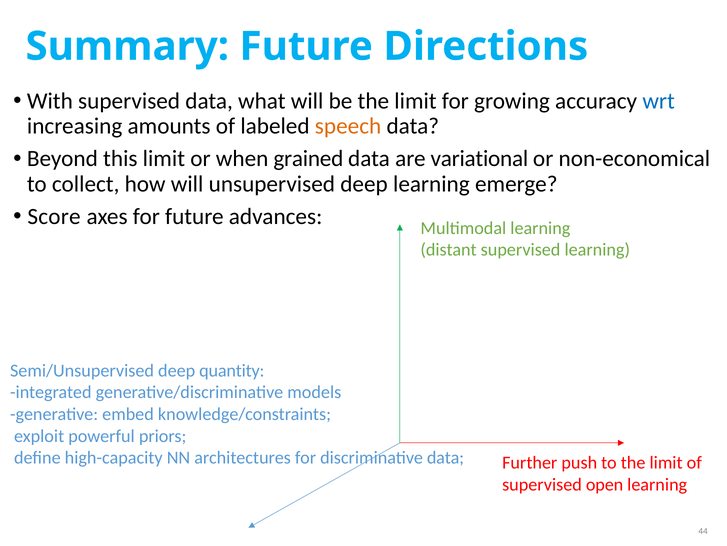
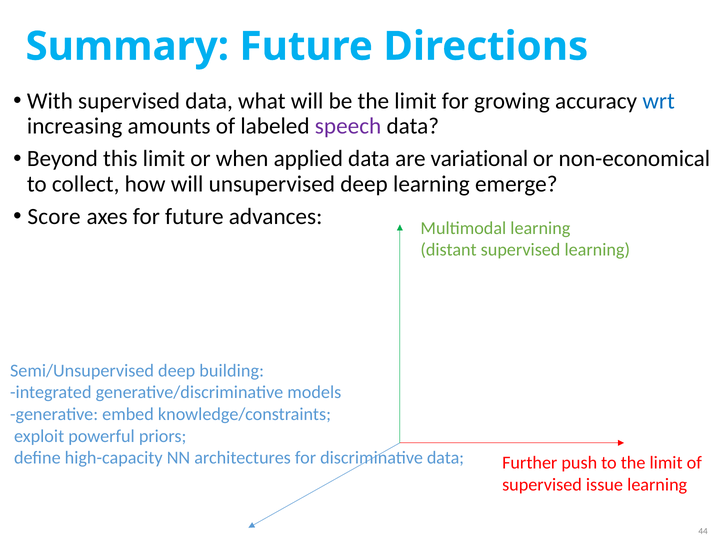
speech colour: orange -> purple
grained: grained -> applied
quantity: quantity -> building
open: open -> issue
